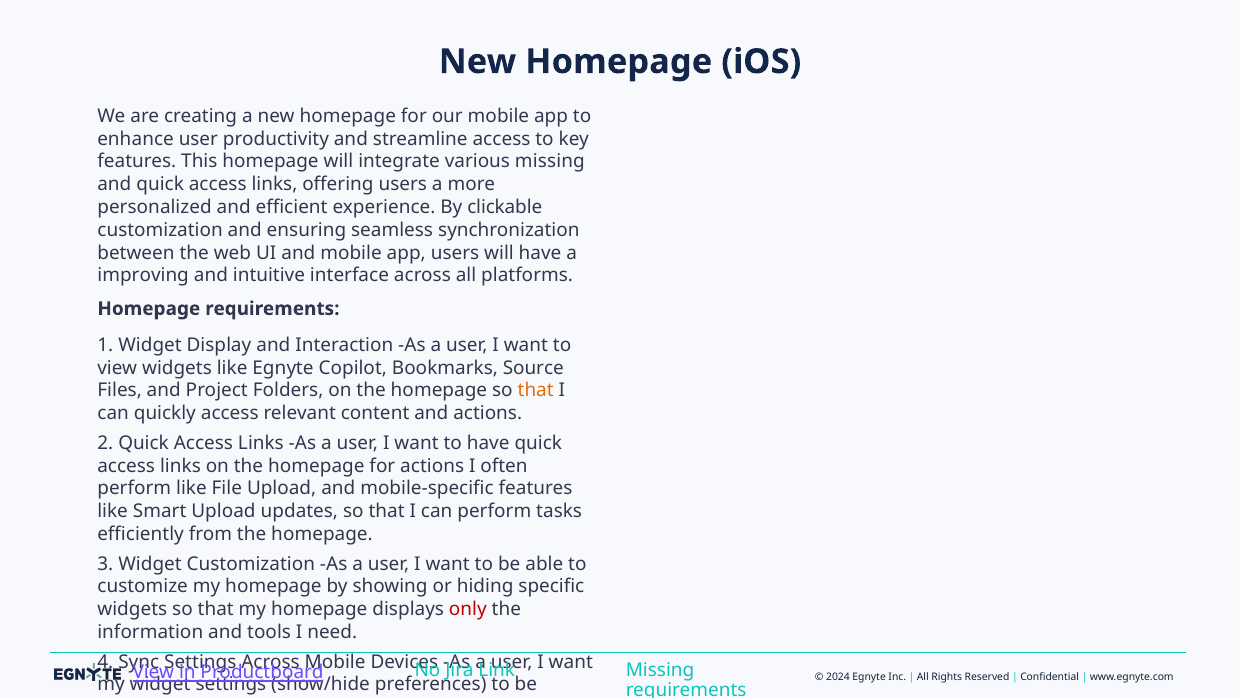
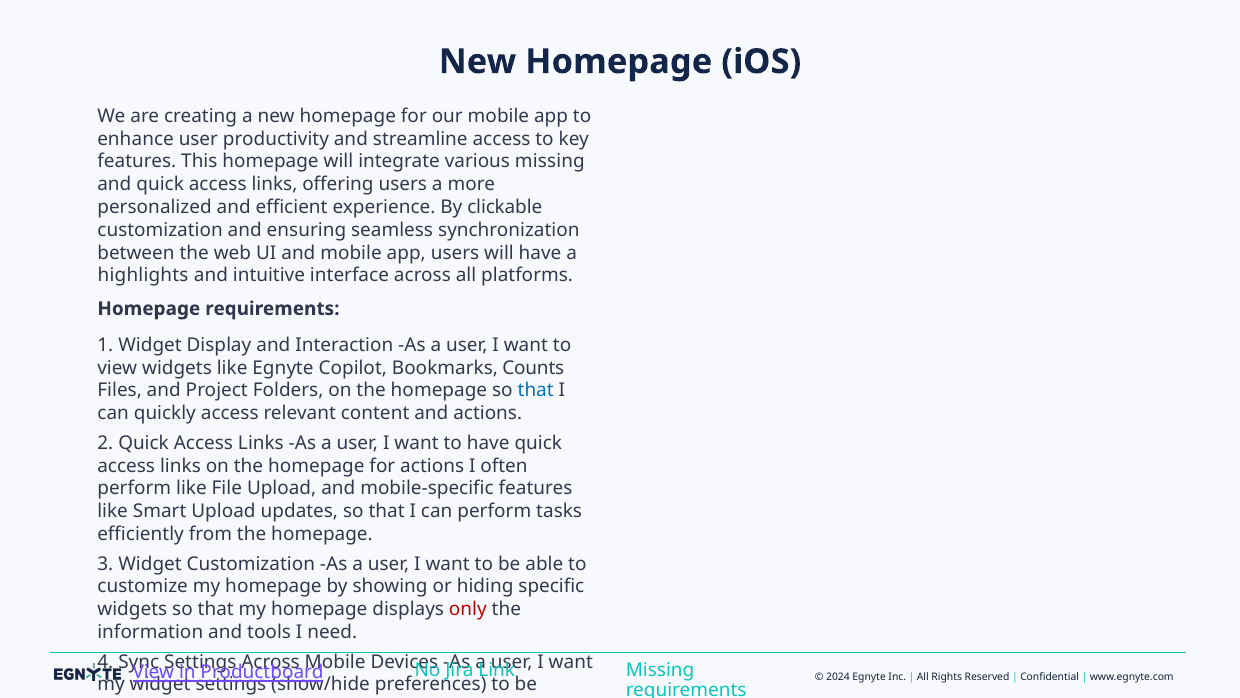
improving: improving -> highlights
Source: Source -> Counts
that at (536, 390) colour: orange -> blue
